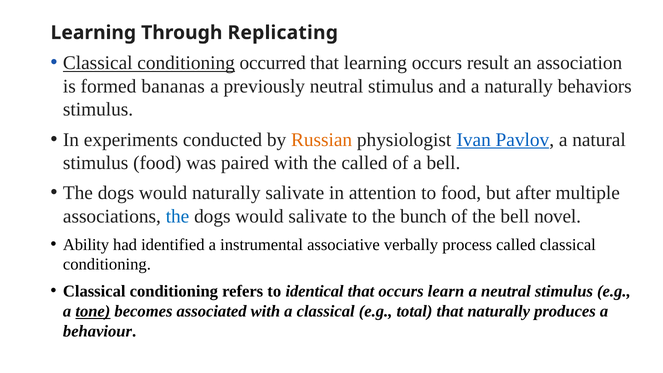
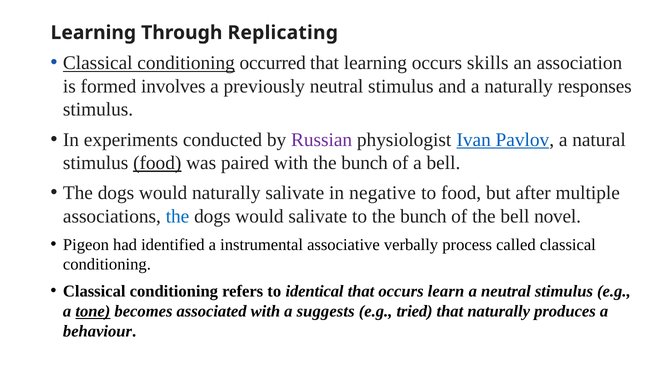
result: result -> skills
bananas: bananas -> involves
behaviors: behaviors -> responses
Russian colour: orange -> purple
food at (157, 163) underline: none -> present
with the called: called -> bunch
attention: attention -> negative
Ability: Ability -> Pigeon
a classical: classical -> suggests
total: total -> tried
